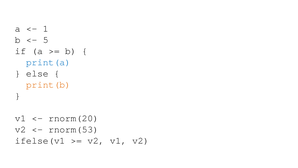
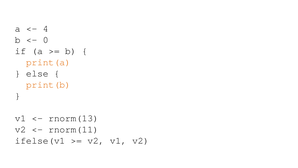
1: 1 -> 4
5: 5 -> 0
print(a colour: blue -> orange
rnorm(20: rnorm(20 -> rnorm(13
rnorm(53: rnorm(53 -> rnorm(11
